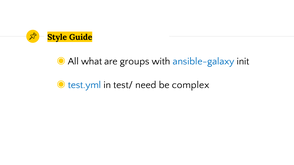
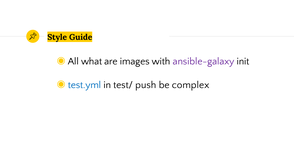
groups: groups -> images
ansible-galaxy colour: blue -> purple
need: need -> push
